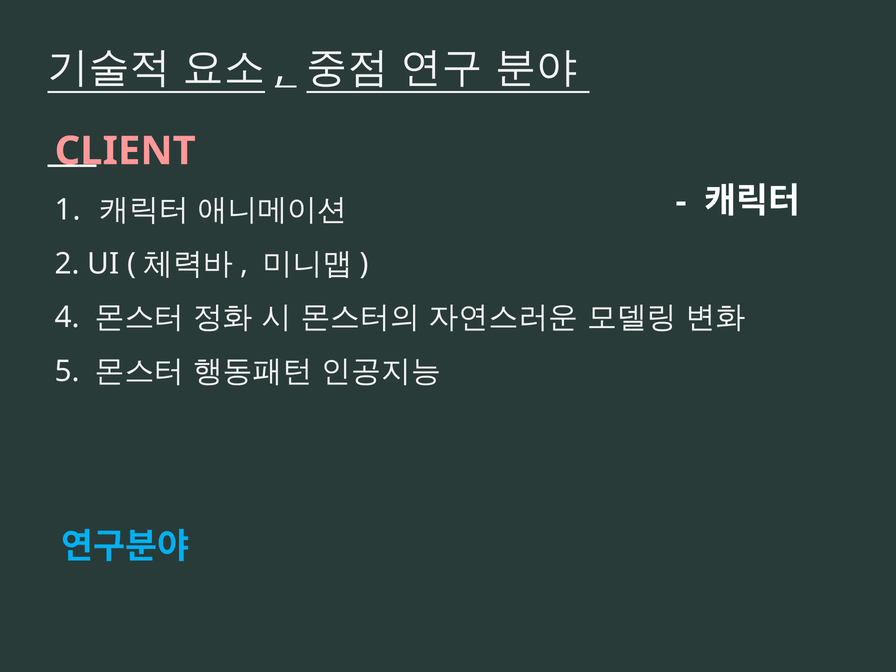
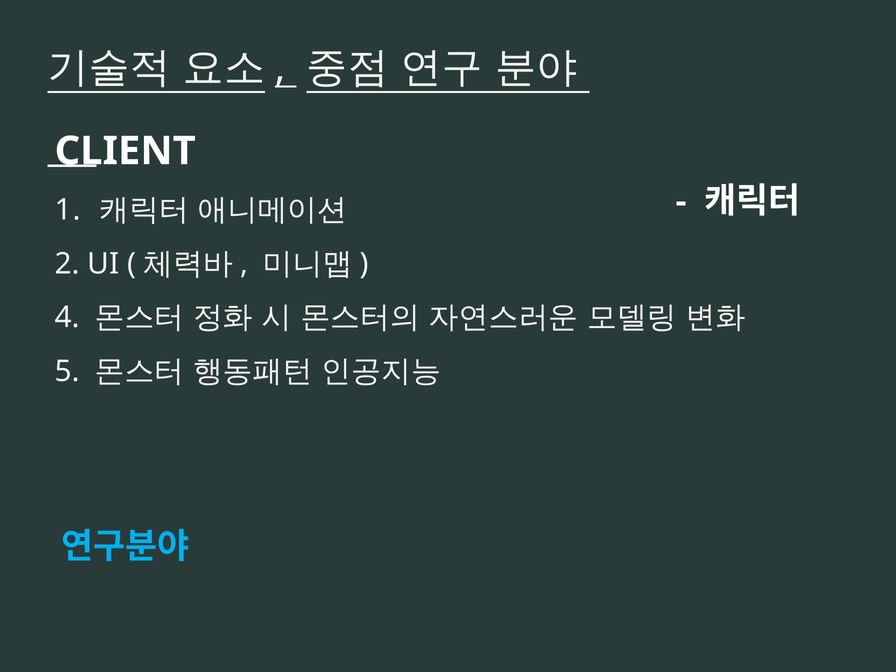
CLIENT colour: pink -> white
